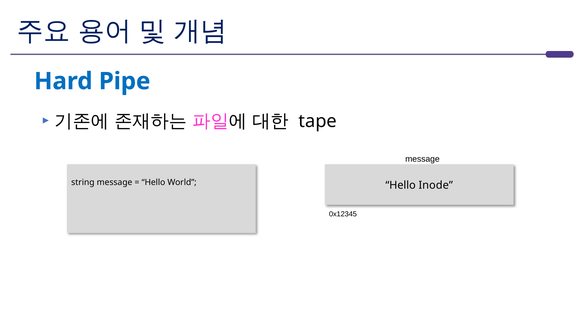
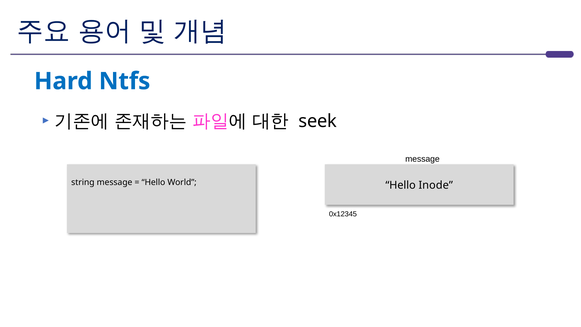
Pipe: Pipe -> Ntfs
tape: tape -> seek
